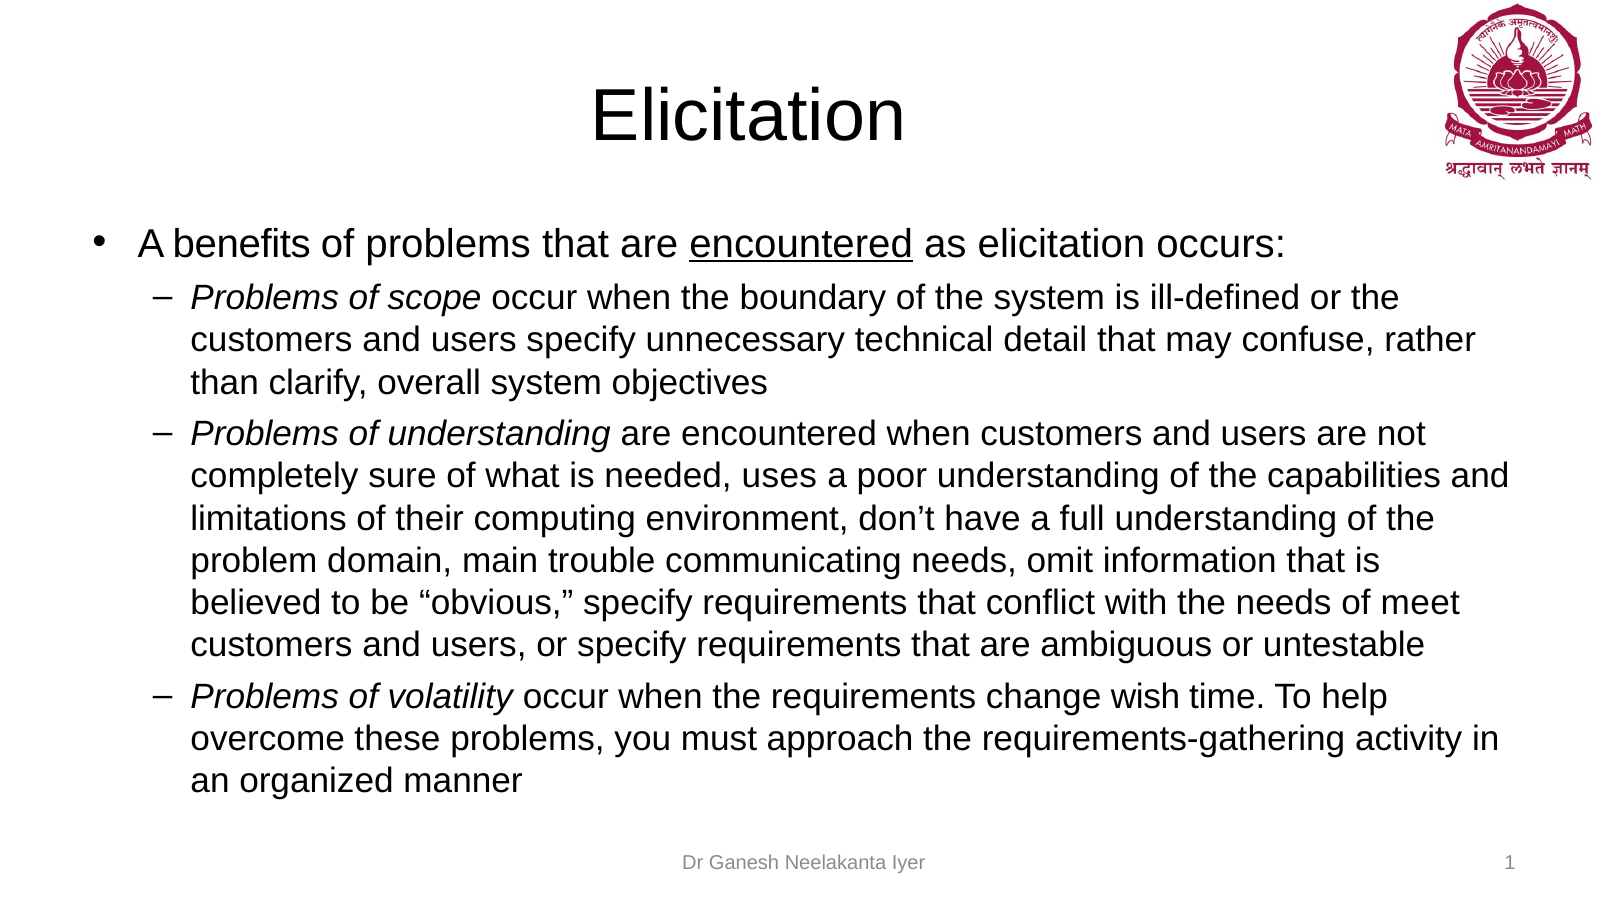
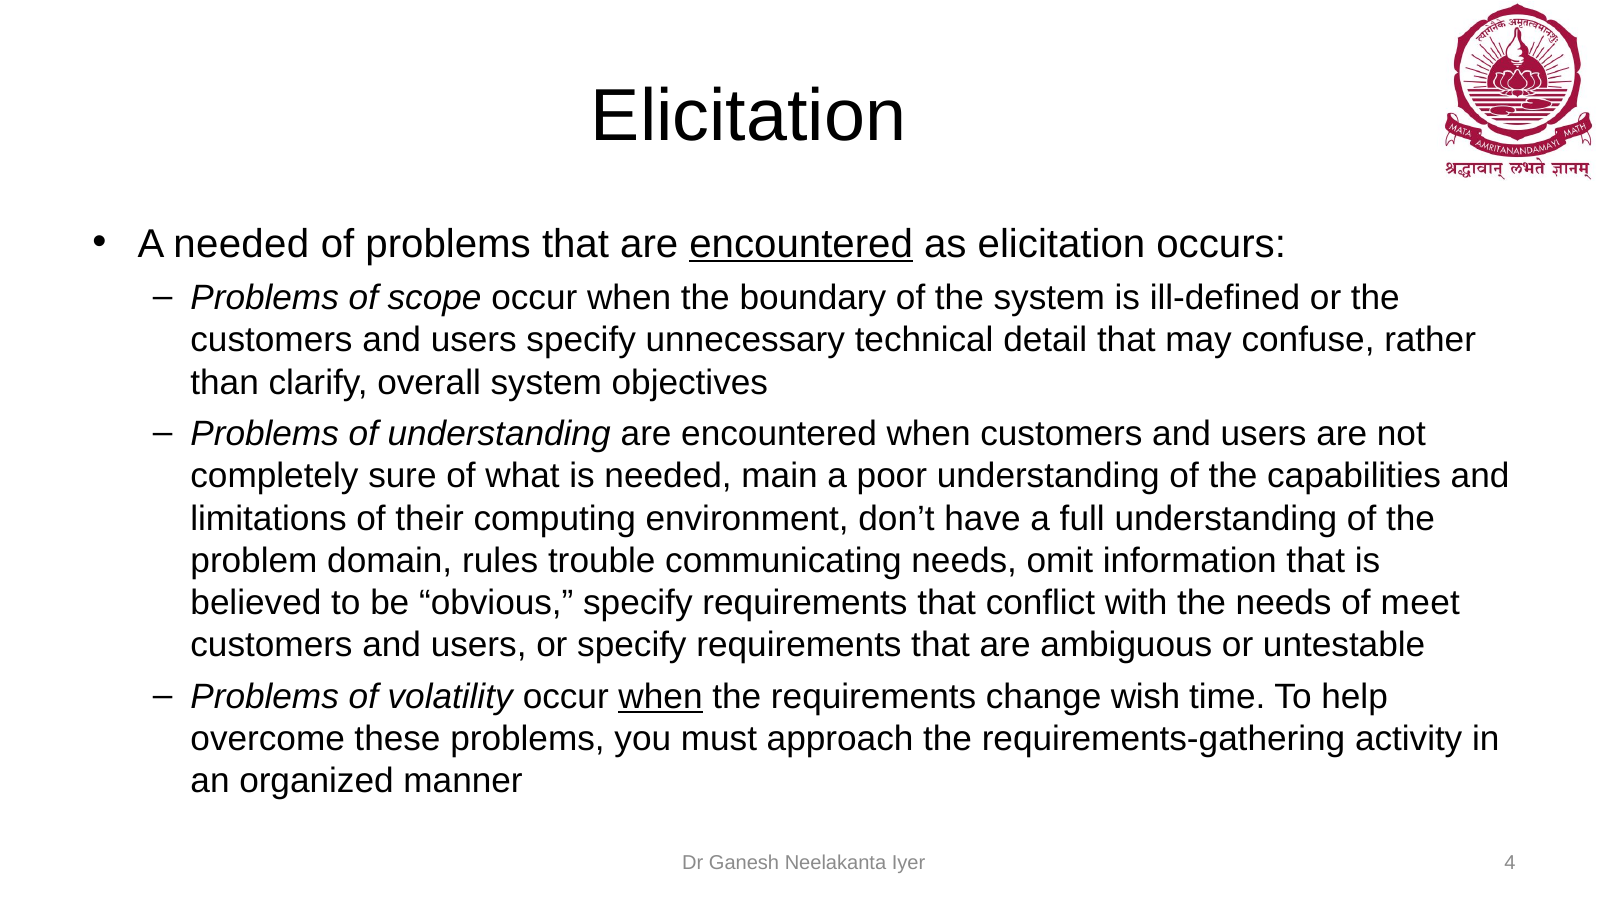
A benefits: benefits -> needed
uses: uses -> main
main: main -> rules
when at (661, 697) underline: none -> present
1: 1 -> 4
